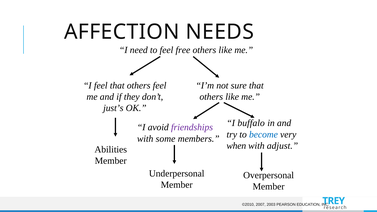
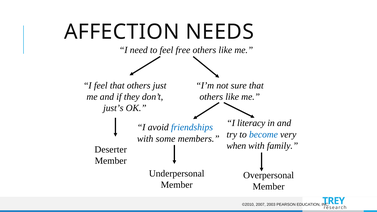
others feel: feel -> just
buffalo: buffalo -> literacy
friendships colour: purple -> blue
adjust: adjust -> family
Abilities: Abilities -> Deserter
